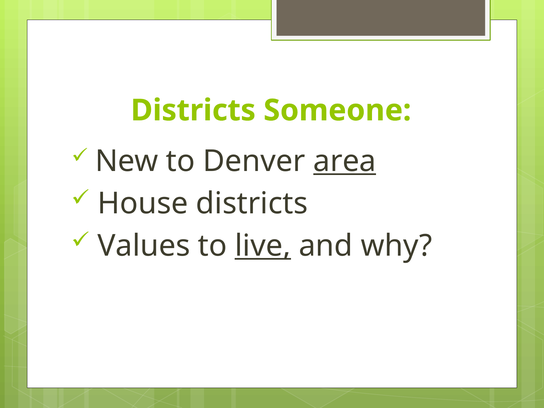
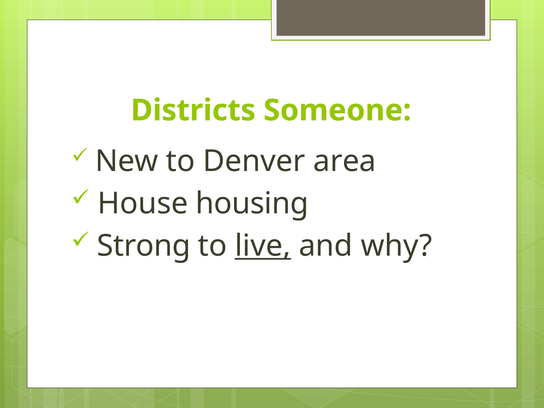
area underline: present -> none
House districts: districts -> housing
Values: Values -> Strong
